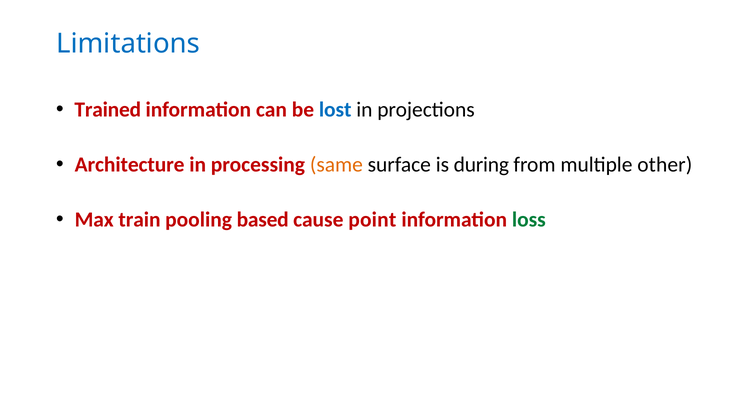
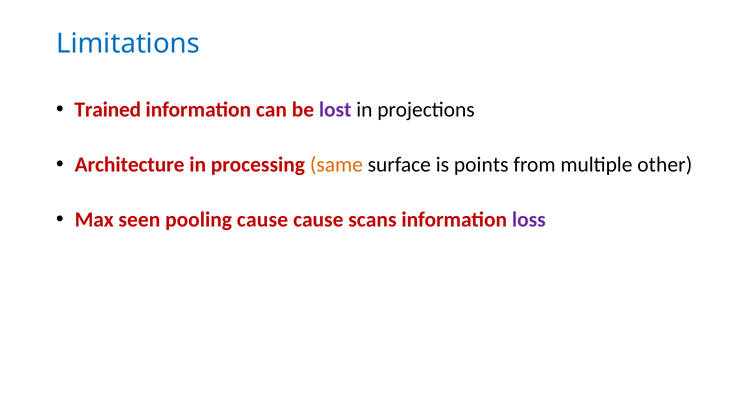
lost colour: blue -> purple
during: during -> points
train: train -> seen
pooling based: based -> cause
point: point -> scans
loss colour: green -> purple
